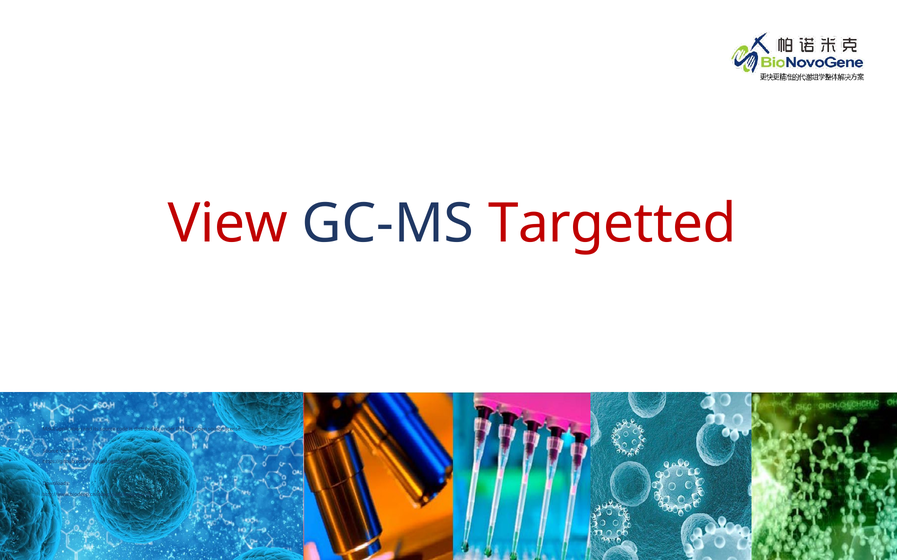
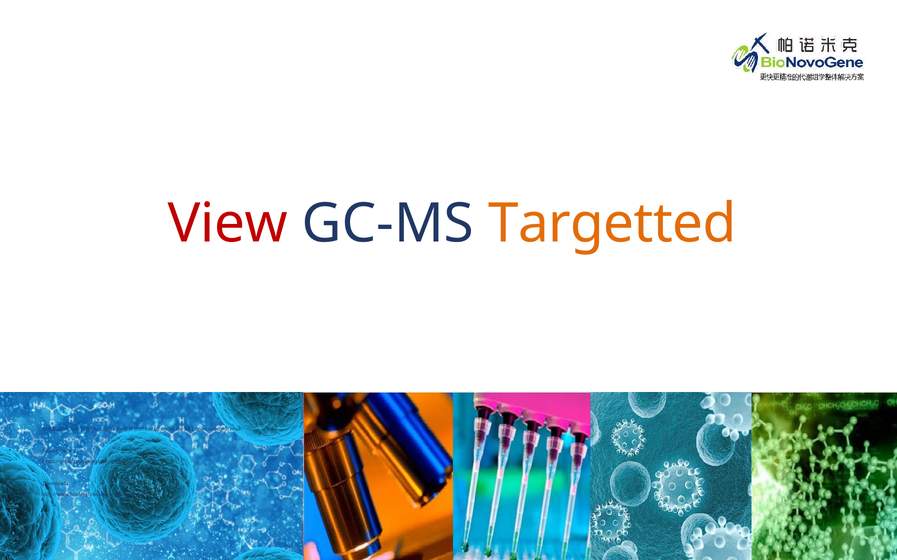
Targetted colour: red -> orange
